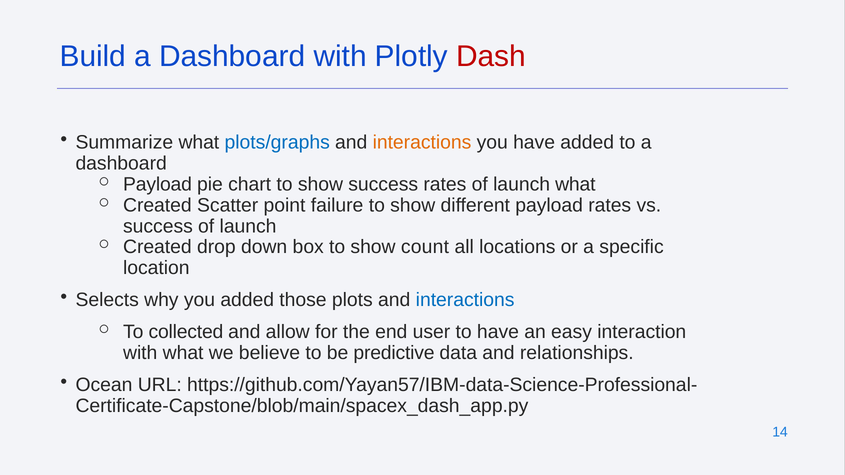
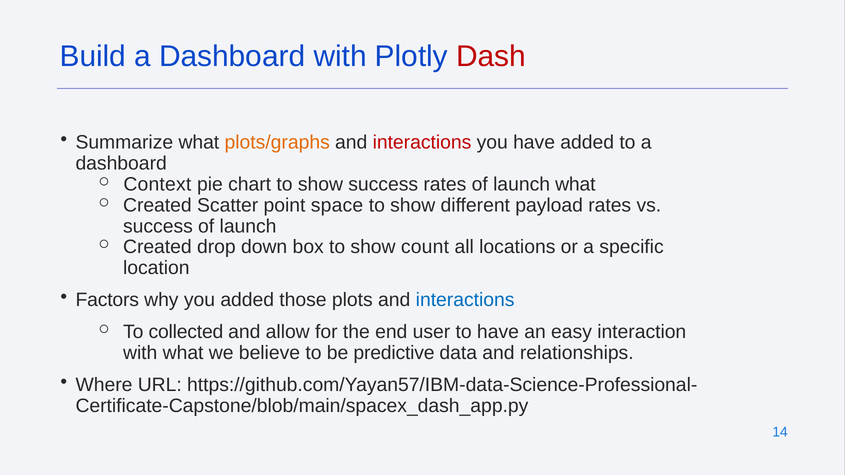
plots/graphs colour: blue -> orange
interactions at (422, 143) colour: orange -> red
Payload at (158, 184): Payload -> Context
failure: failure -> space
Selects: Selects -> Factors
Ocean: Ocean -> Where
